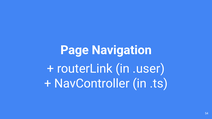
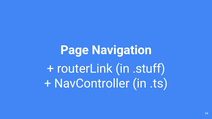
.user: .user -> .stuff
